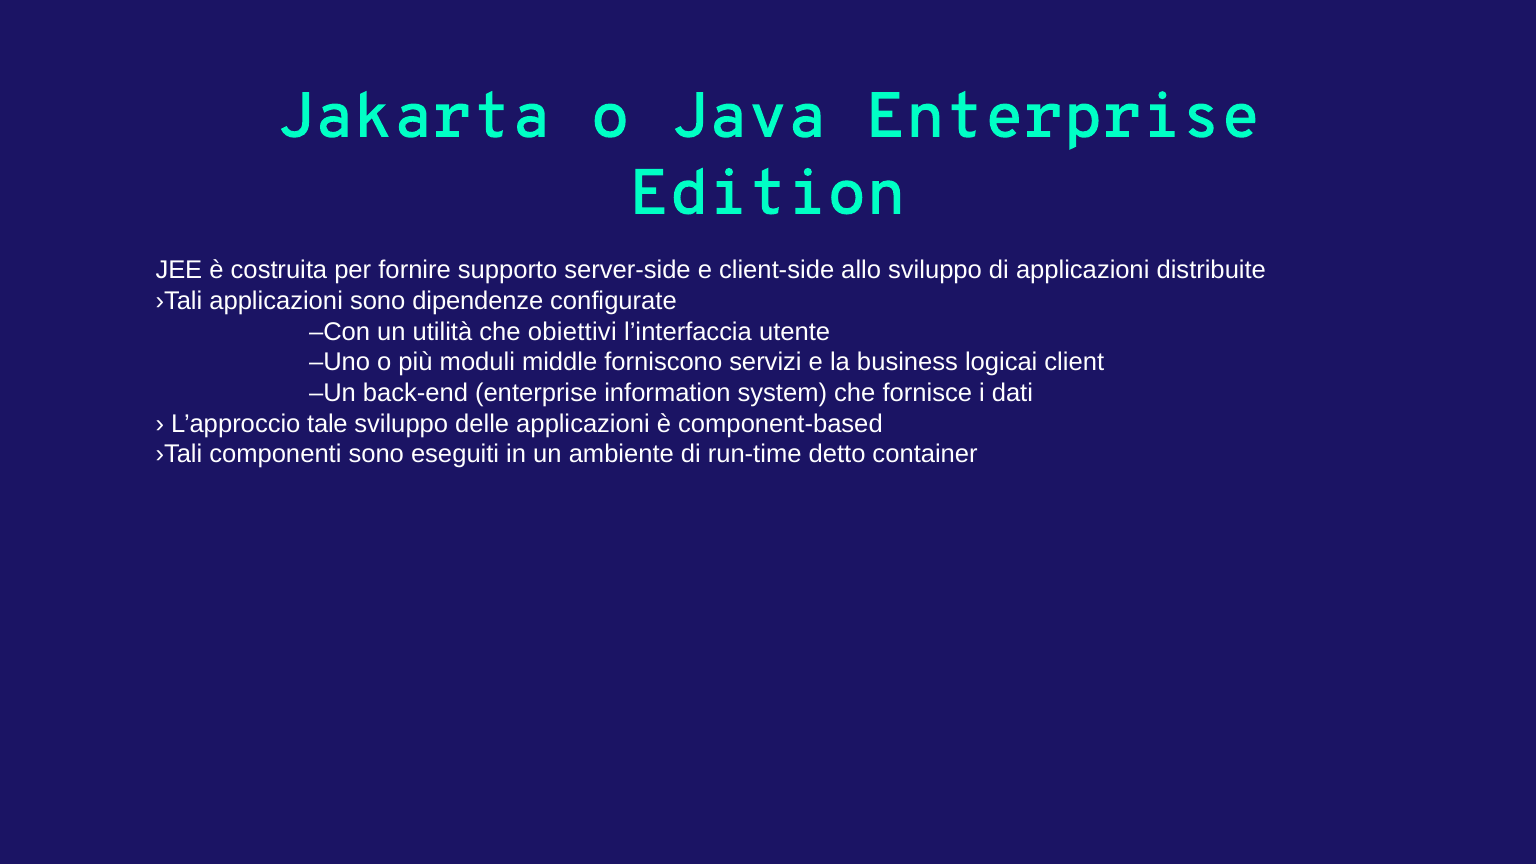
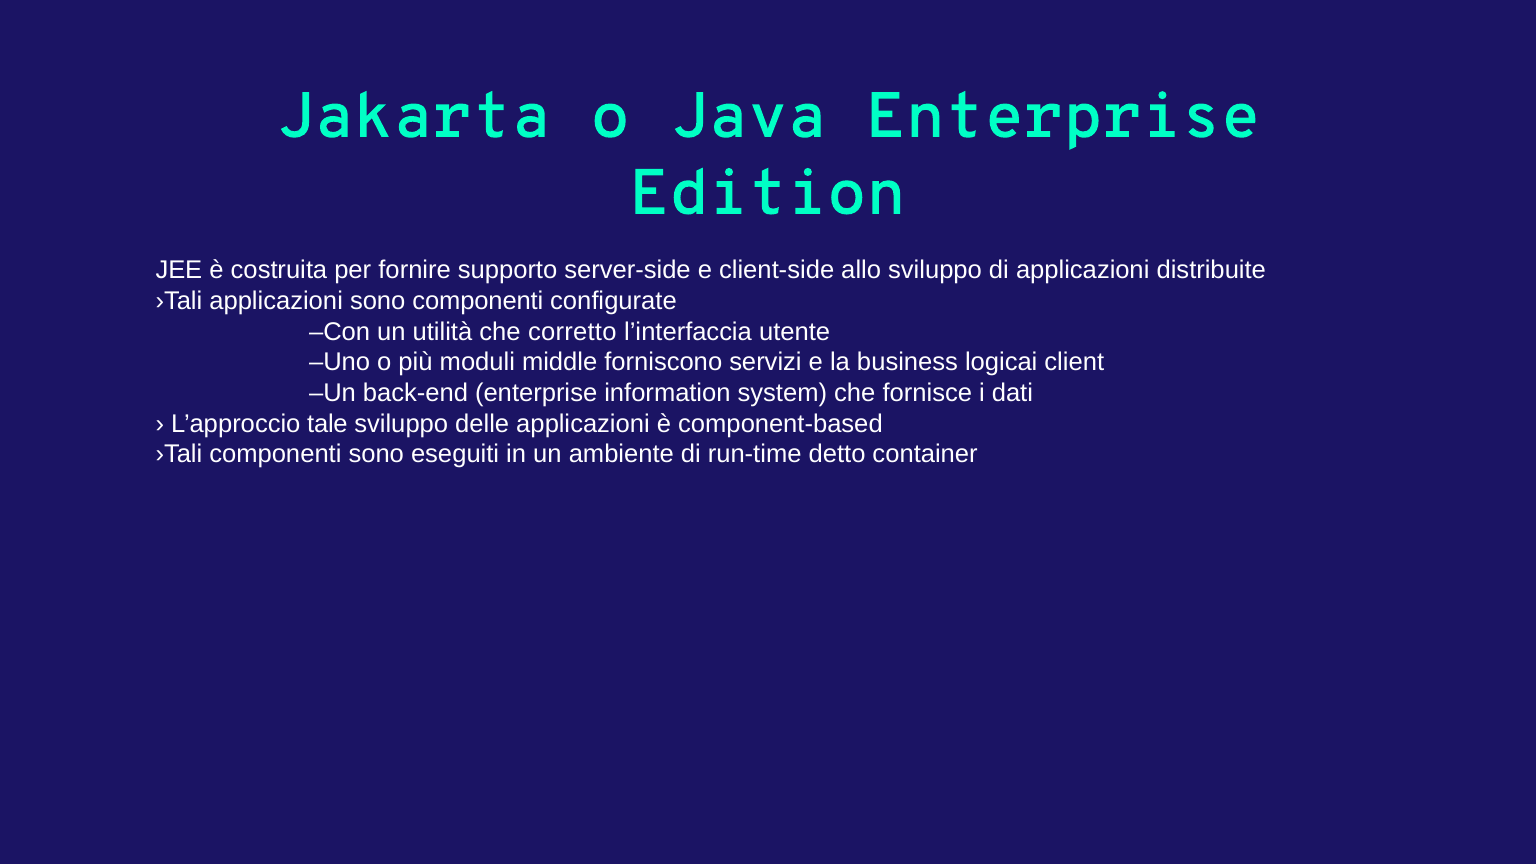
sono dipendenze: dipendenze -> componenti
obiettivi: obiettivi -> corretto
